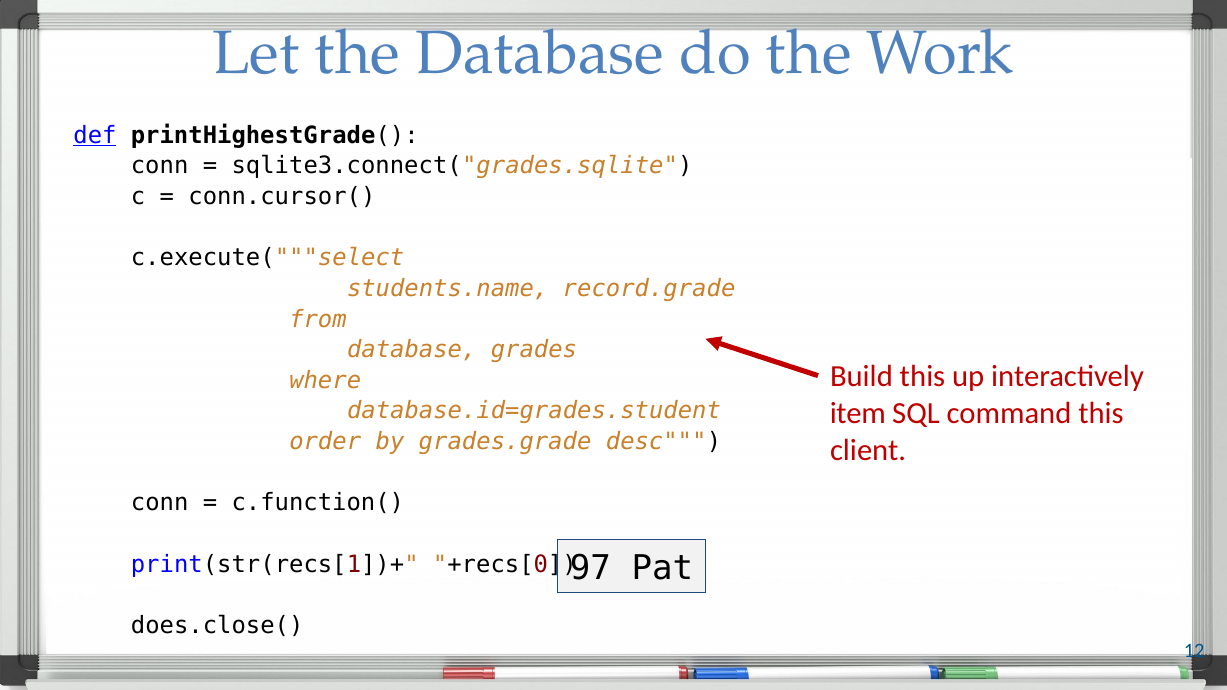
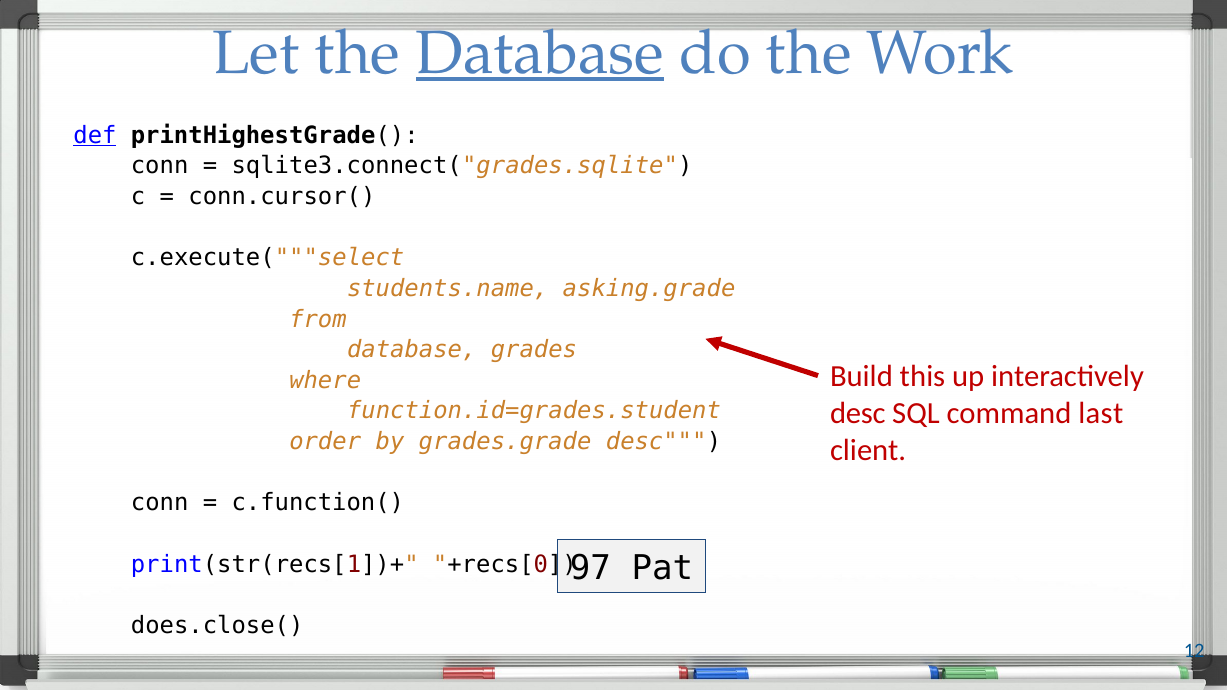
Database at (540, 53) underline: none -> present
record.grade: record.grade -> asking.grade
database.id=grades.student: database.id=grades.student -> function.id=grades.student
item at (858, 413): item -> desc
command this: this -> last
